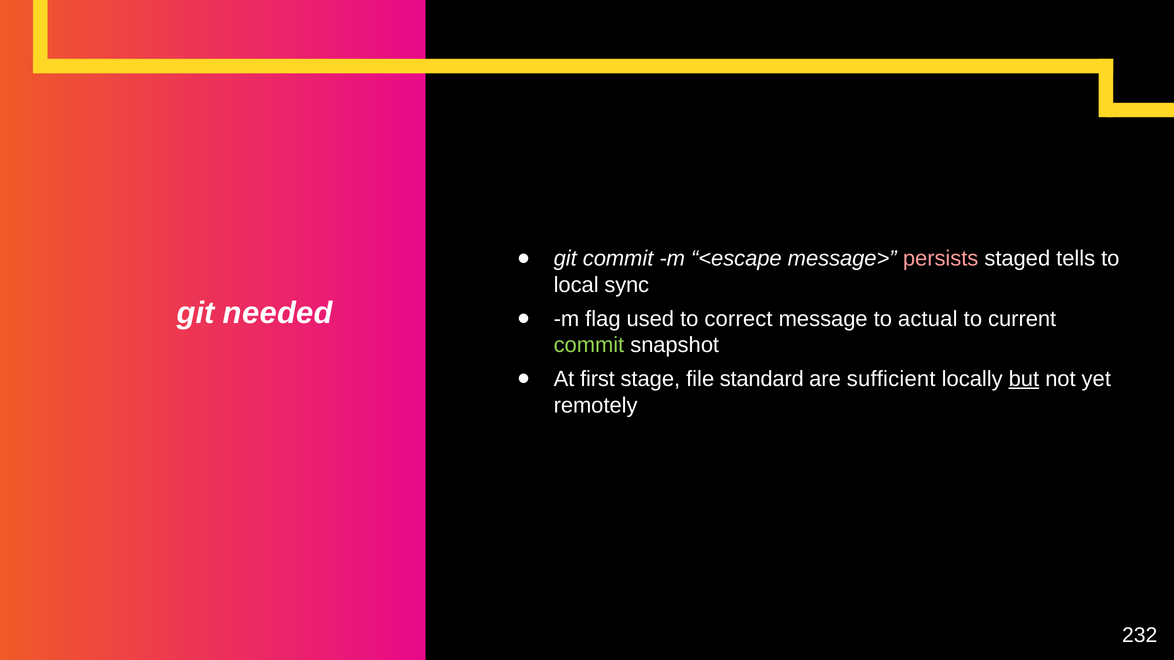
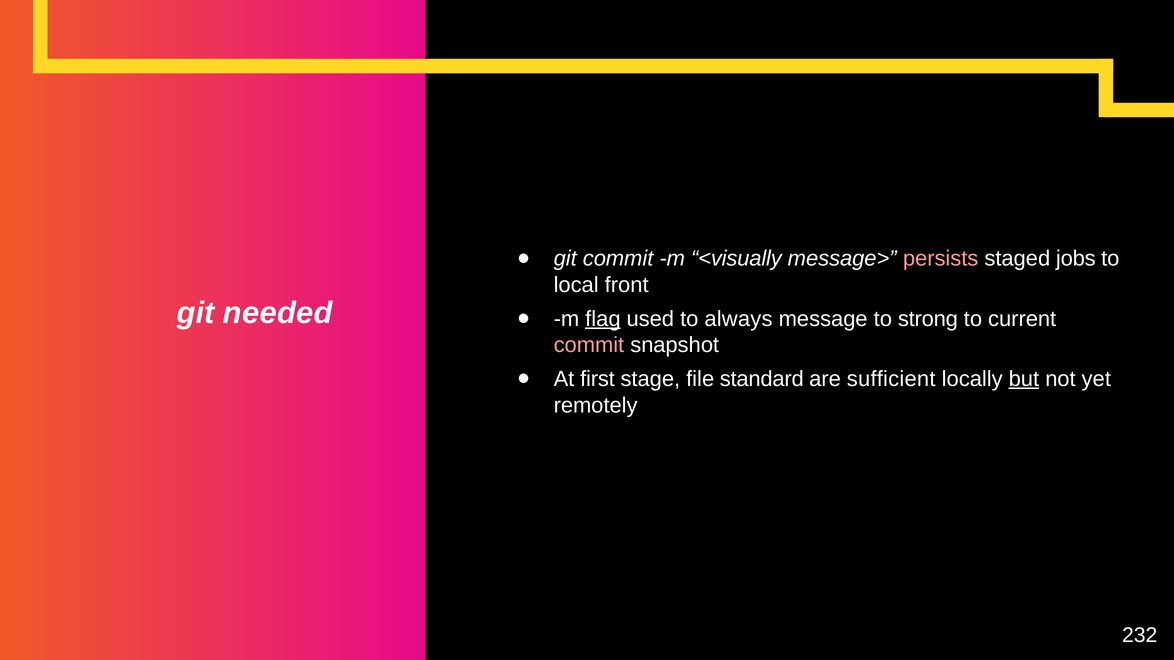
<escape: <escape -> <visually
tells: tells -> jobs
sync: sync -> front
flag underline: none -> present
correct: correct -> always
actual: actual -> strong
commit at (589, 345) colour: light green -> pink
